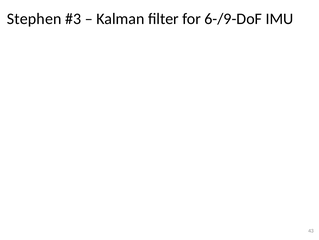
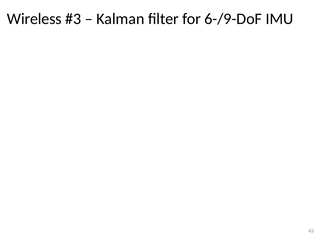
Stephen: Stephen -> Wireless
